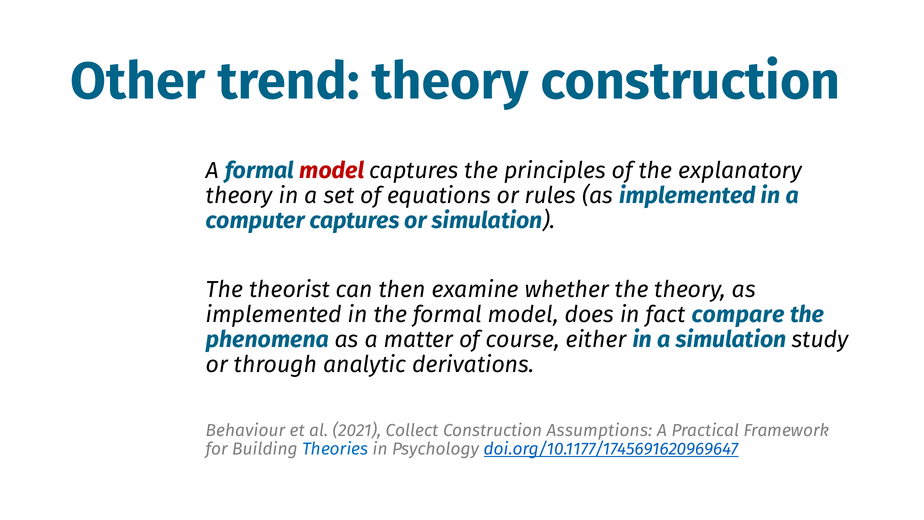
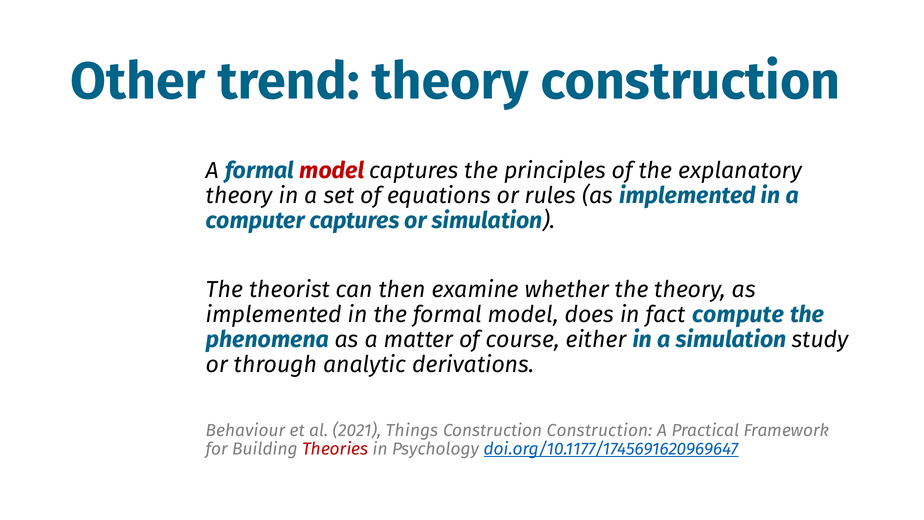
compare: compare -> compute
Collect: Collect -> Things
Construction Assumptions: Assumptions -> Construction
Theories colour: blue -> red
